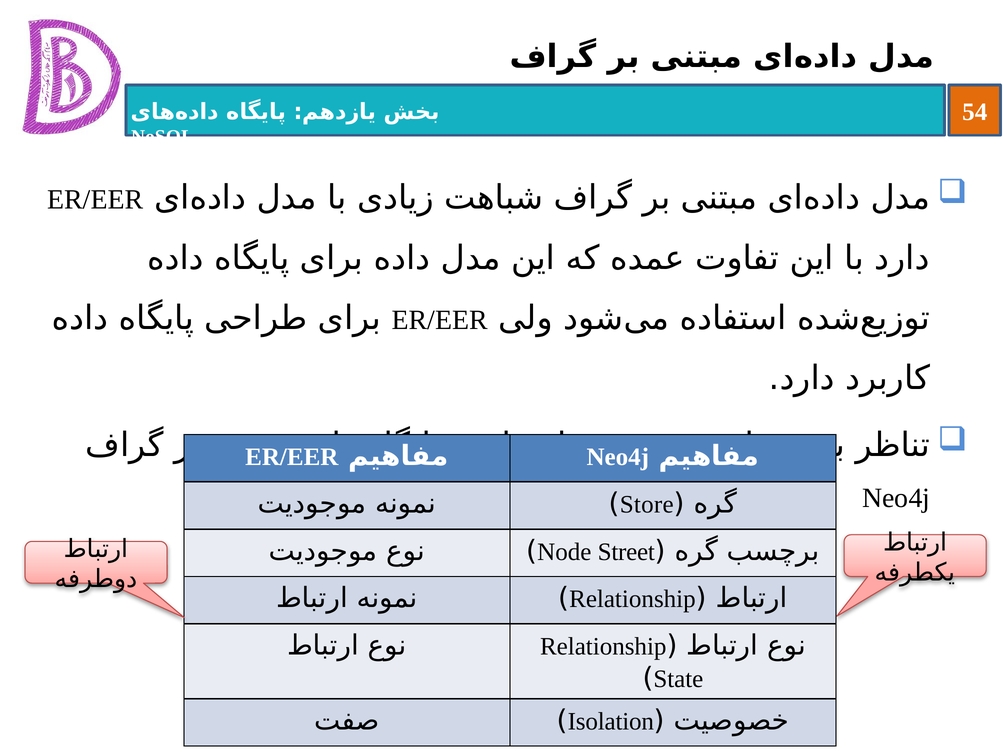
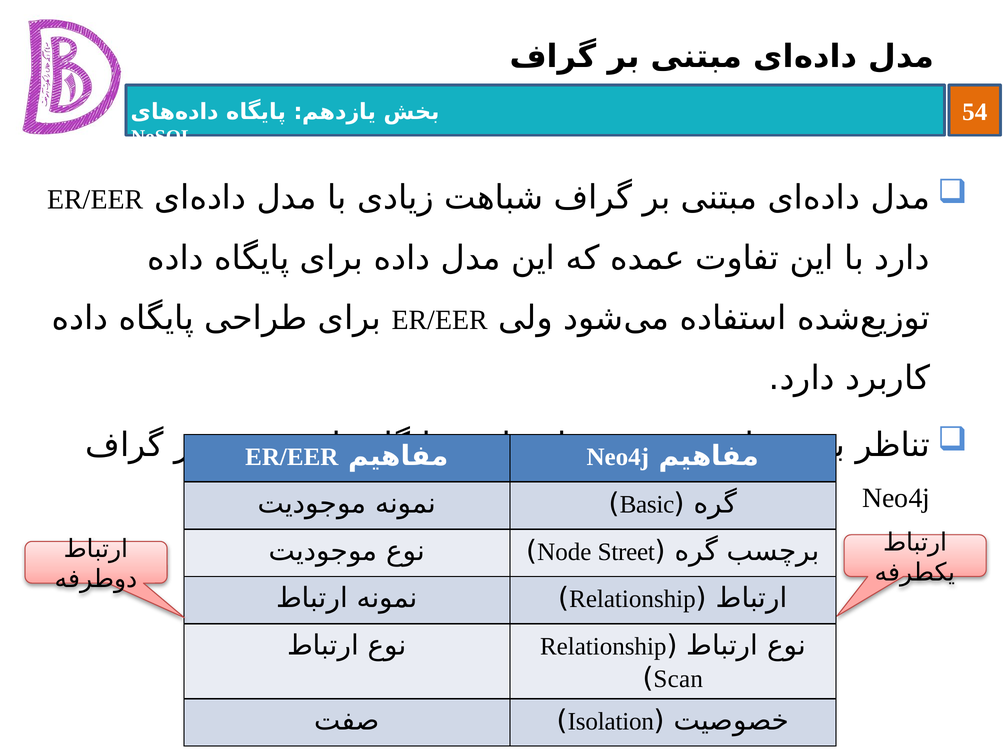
Store: Store -> Basic
State: State -> Scan
